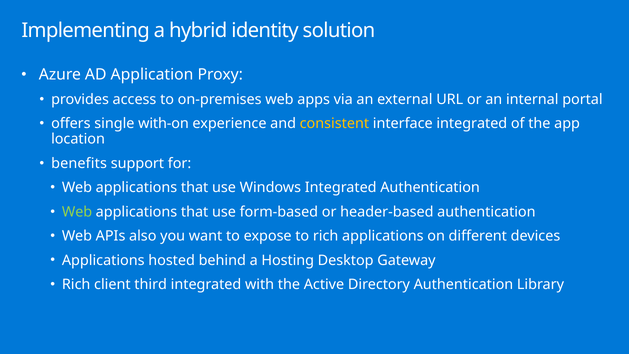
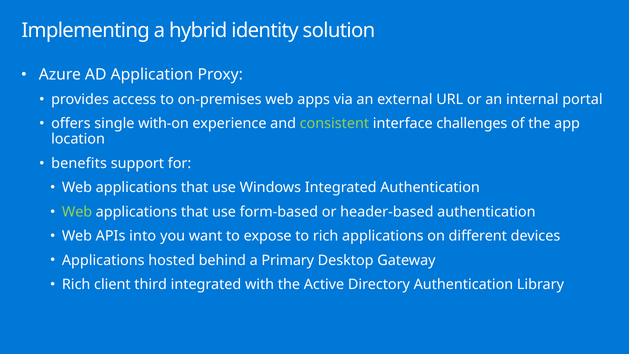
consistent colour: yellow -> light green
interface integrated: integrated -> challenges
also: also -> into
Hosting: Hosting -> Primary
